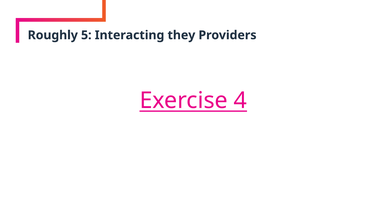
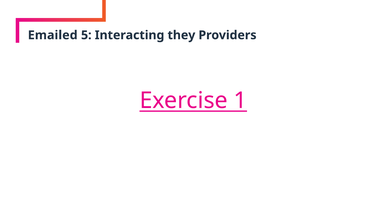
Roughly: Roughly -> Emailed
4: 4 -> 1
